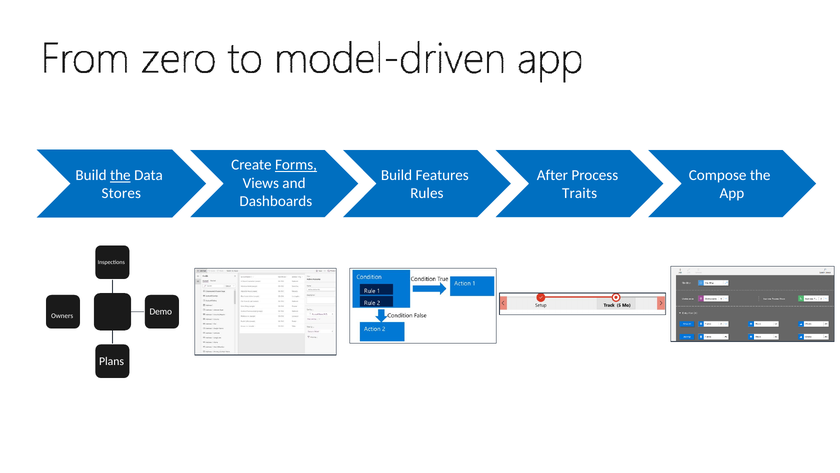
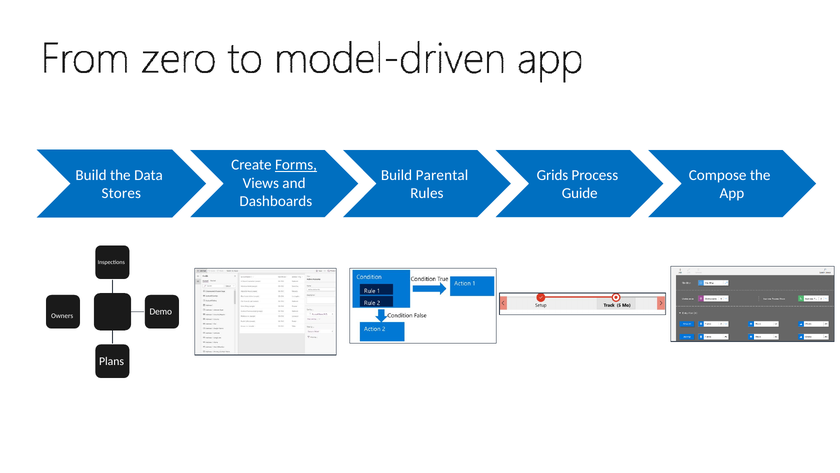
the at (120, 175) underline: present -> none
Features: Features -> Parental
After: After -> Grids
Traits: Traits -> Guide
